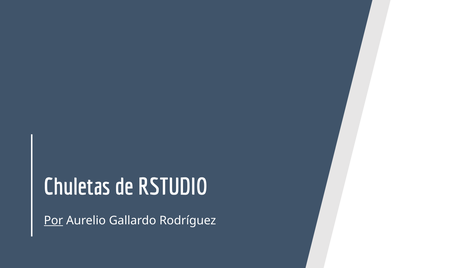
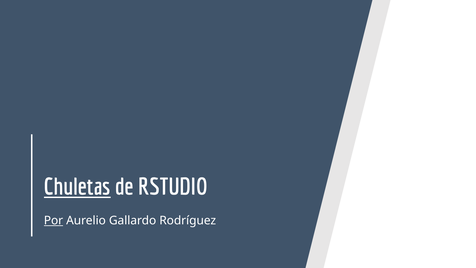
Chuletas underline: none -> present
